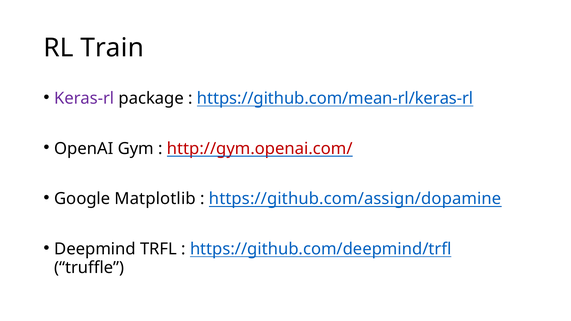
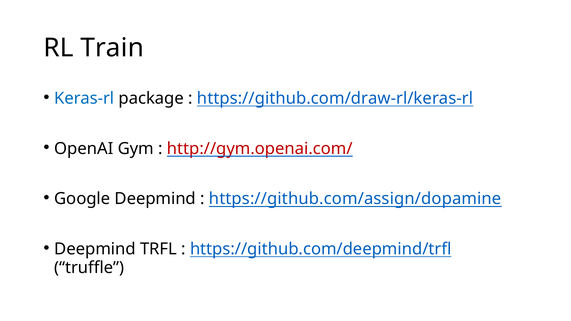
Keras-rl colour: purple -> blue
https://github.com/mean-rl/keras-rl: https://github.com/mean-rl/keras-rl -> https://github.com/draw-rl/keras-rl
Google Matplotlib: Matplotlib -> Deepmind
